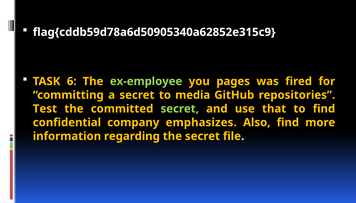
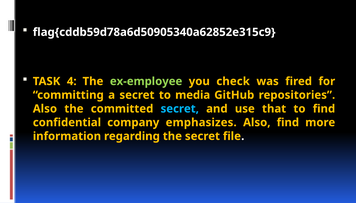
6: 6 -> 4
pages: pages -> check
Test at (45, 109): Test -> Also
secret at (180, 109) colour: light green -> light blue
